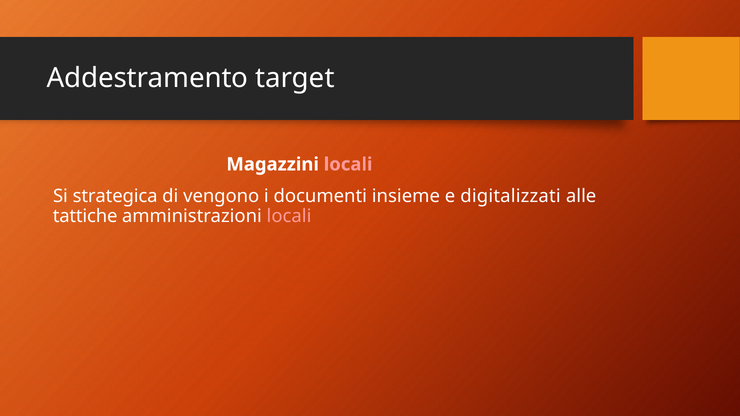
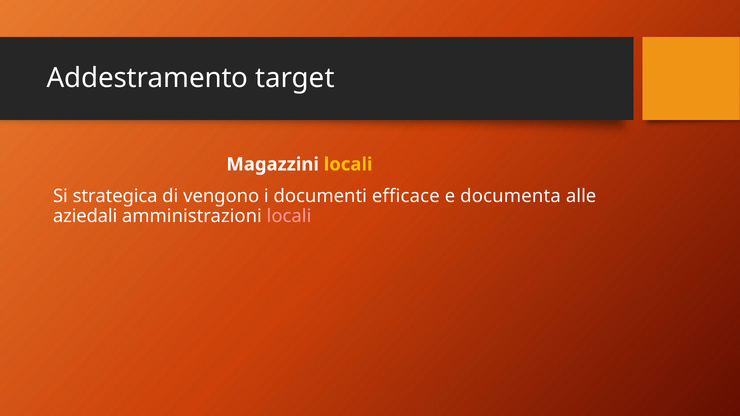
locali at (348, 164) colour: pink -> yellow
insieme: insieme -> efficace
digitalizzati: digitalizzati -> documenta
tattiche: tattiche -> aziedali
